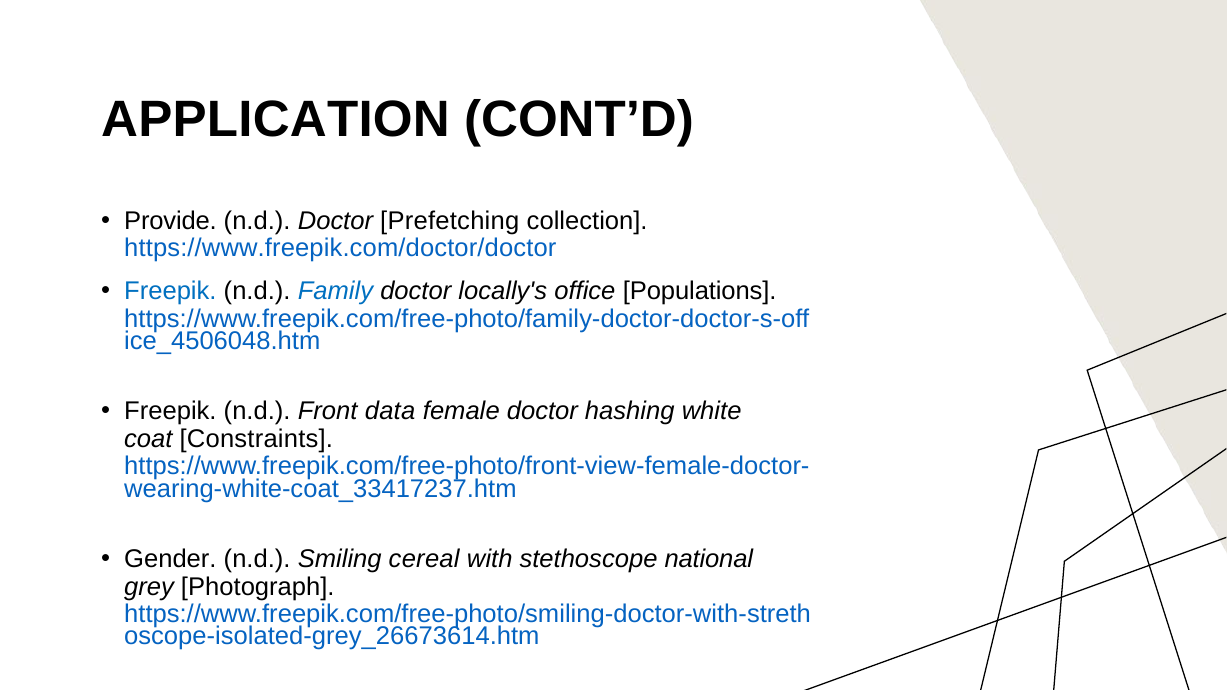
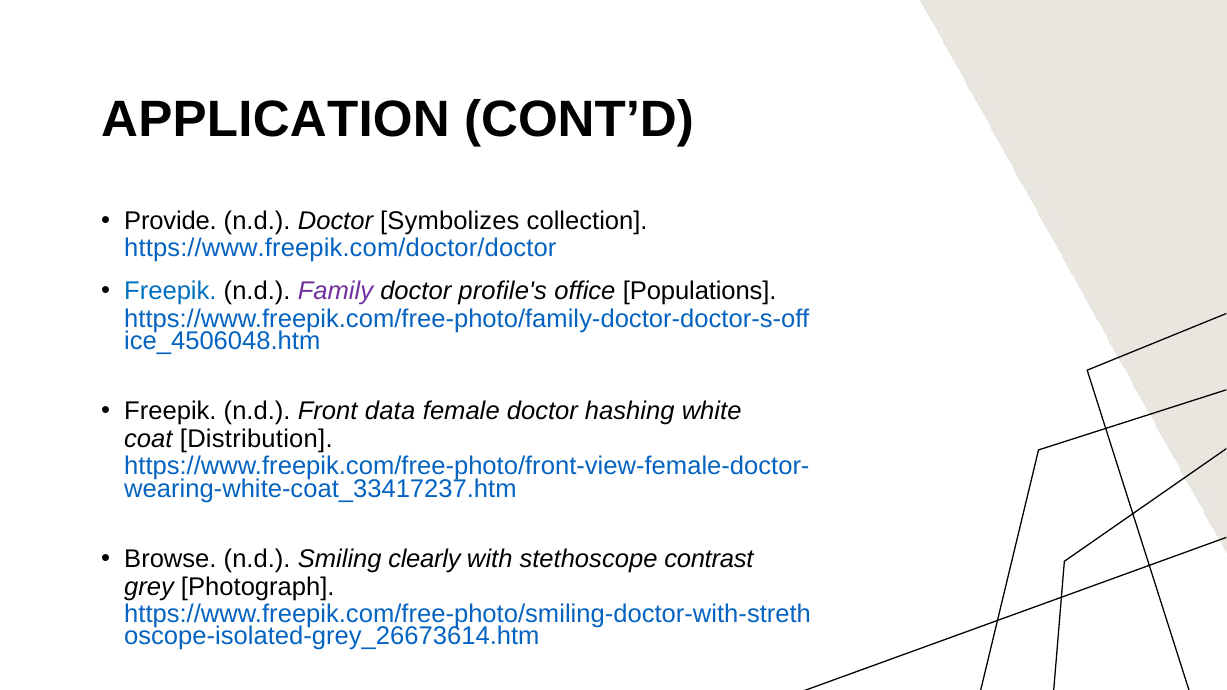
Prefetching: Prefetching -> Symbolizes
Family colour: blue -> purple
locally's: locally's -> profile's
Constraints: Constraints -> Distribution
Gender: Gender -> Browse
cereal: cereal -> clearly
national: national -> contrast
